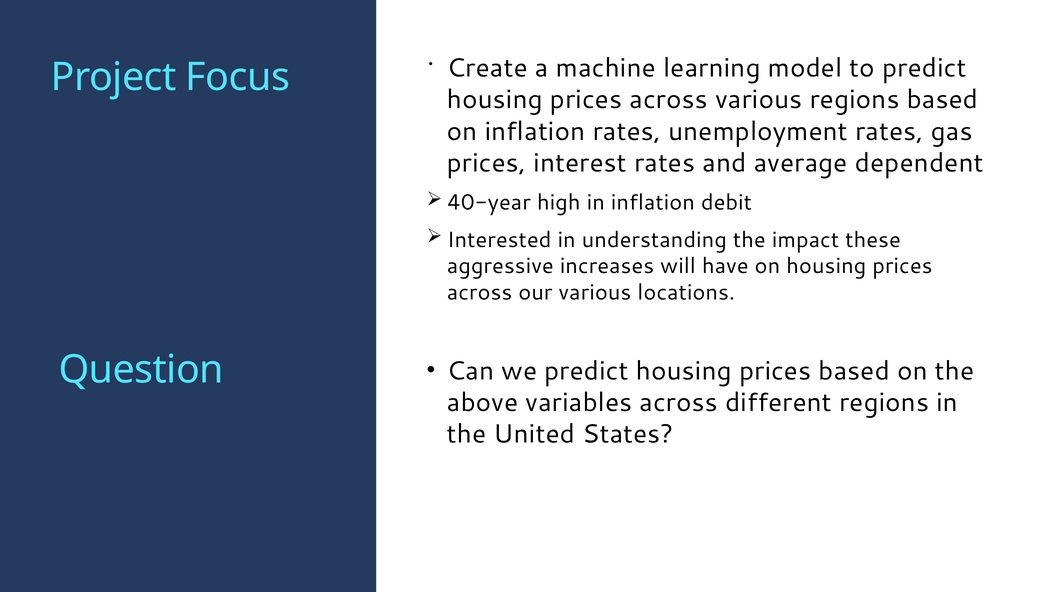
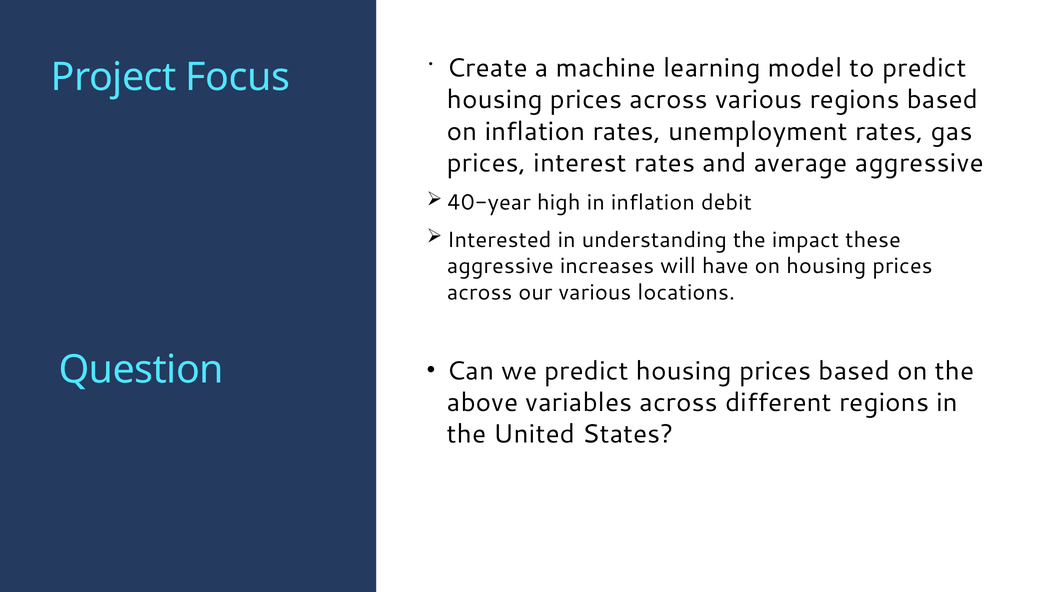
average dependent: dependent -> aggressive
